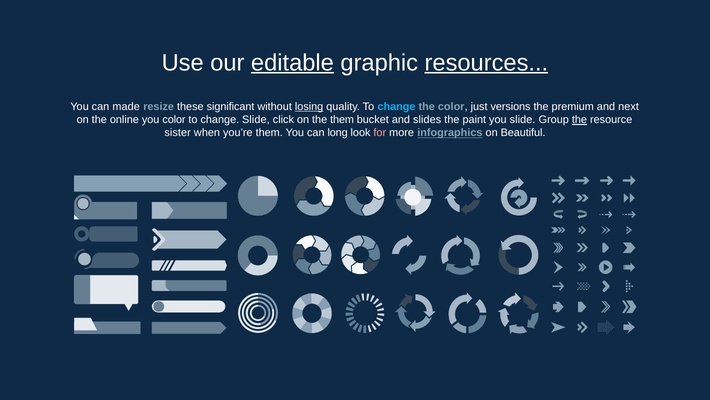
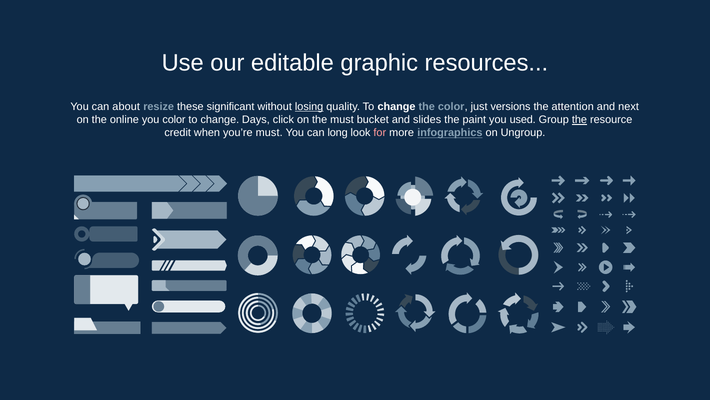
editable underline: present -> none
resources underline: present -> none
made: made -> about
change at (397, 107) colour: light blue -> white
premium: premium -> attention
change Slide: Slide -> Days
the them: them -> must
you slide: slide -> used
sister: sister -> credit
you’re them: them -> must
Beautiful: Beautiful -> Ungroup
